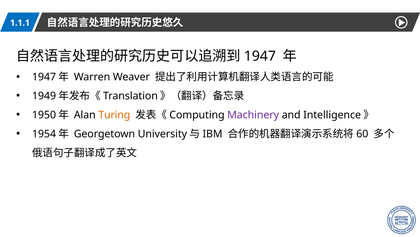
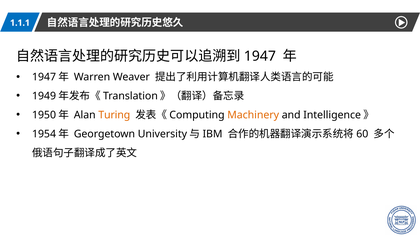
Machinery colour: purple -> orange
